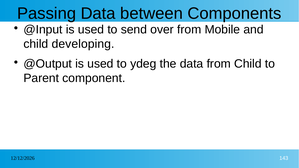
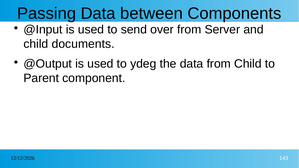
Mobile: Mobile -> Server
developing: developing -> documents
